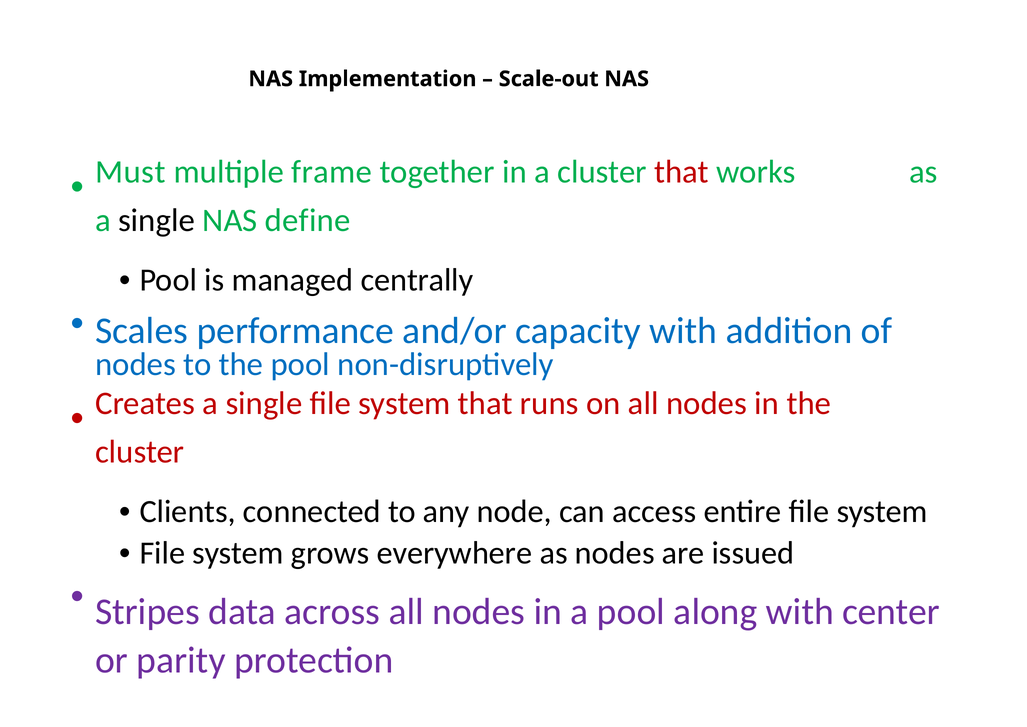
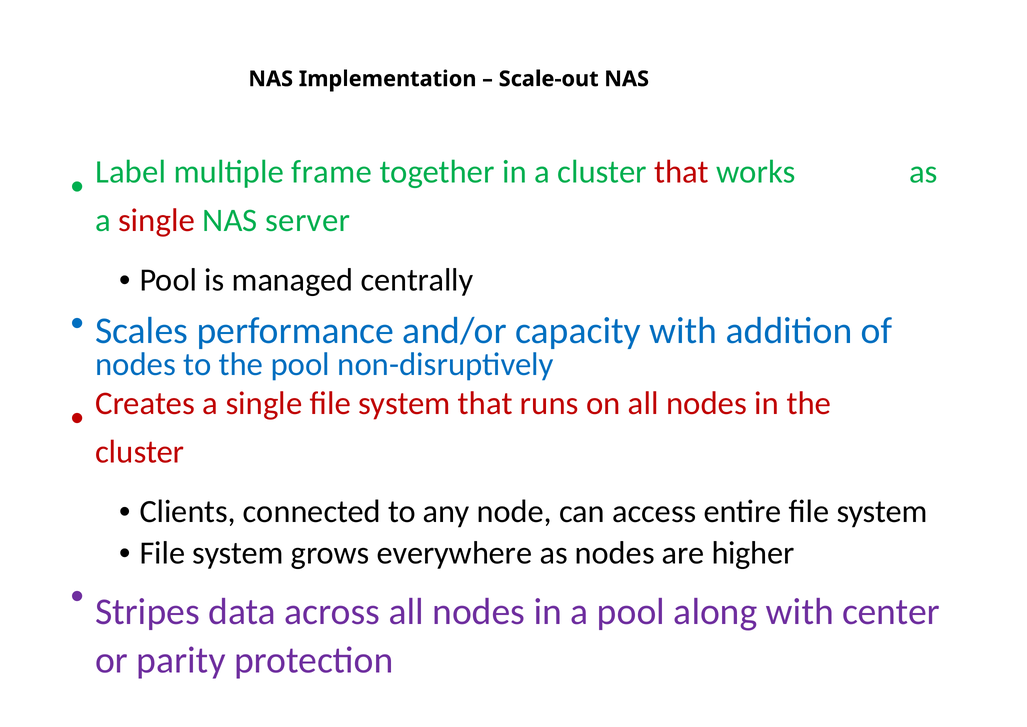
Must: Must -> Label
single at (157, 220) colour: black -> red
define: define -> server
issued: issued -> higher
